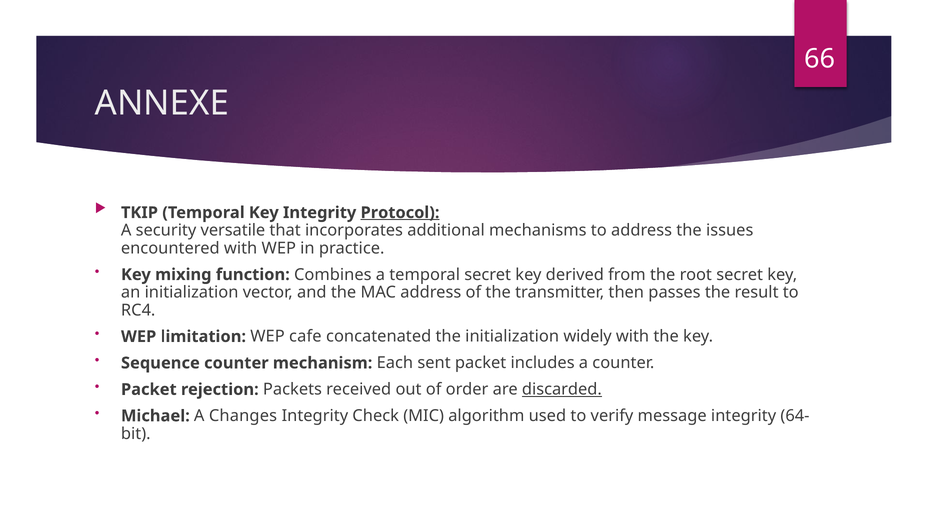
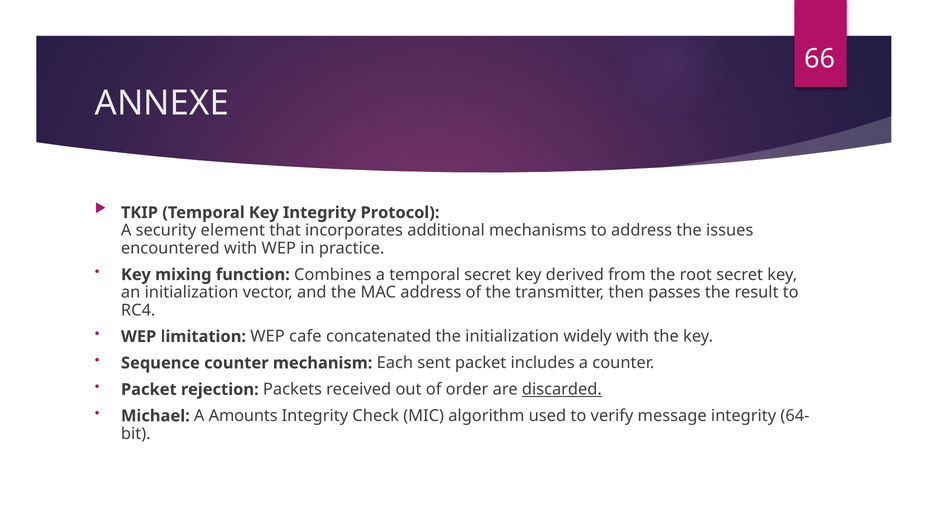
Protocol underline: present -> none
versatile: versatile -> element
Changes: Changes -> Amounts
